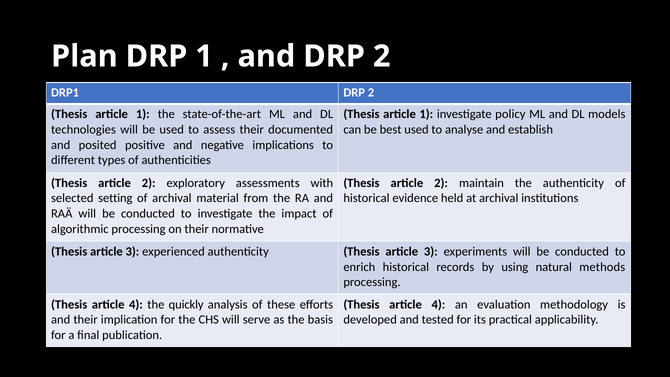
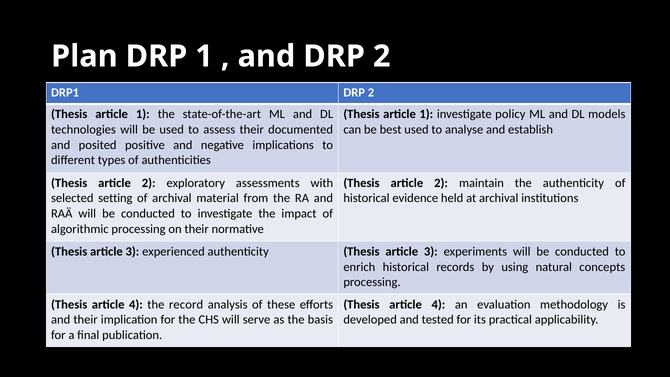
methods: methods -> concepts
quickly: quickly -> record
